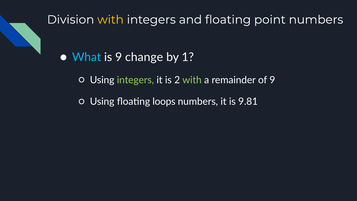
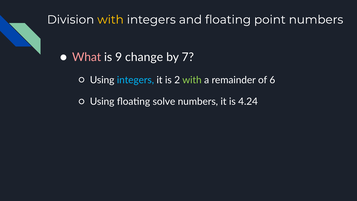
What colour: light blue -> pink
1: 1 -> 7
integers at (135, 80) colour: light green -> light blue
of 9: 9 -> 6
loops: loops -> solve
9.81: 9.81 -> 4.24
